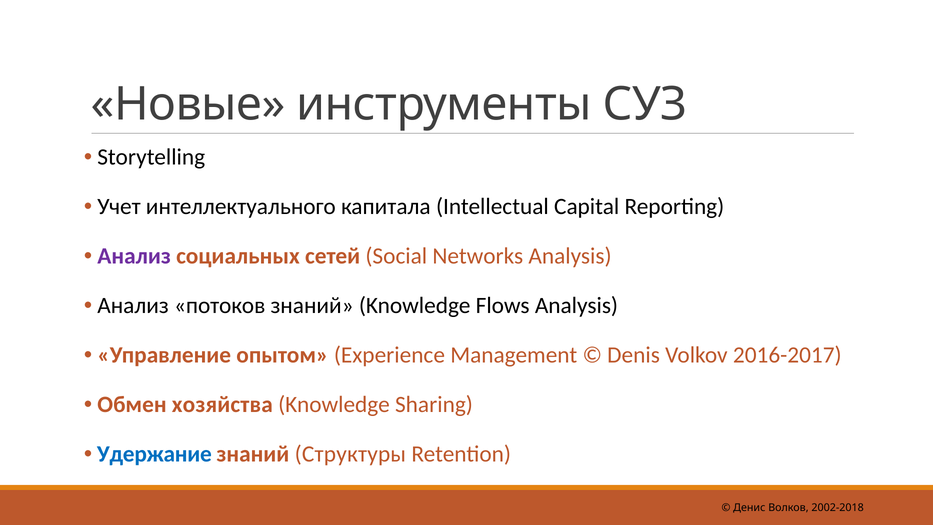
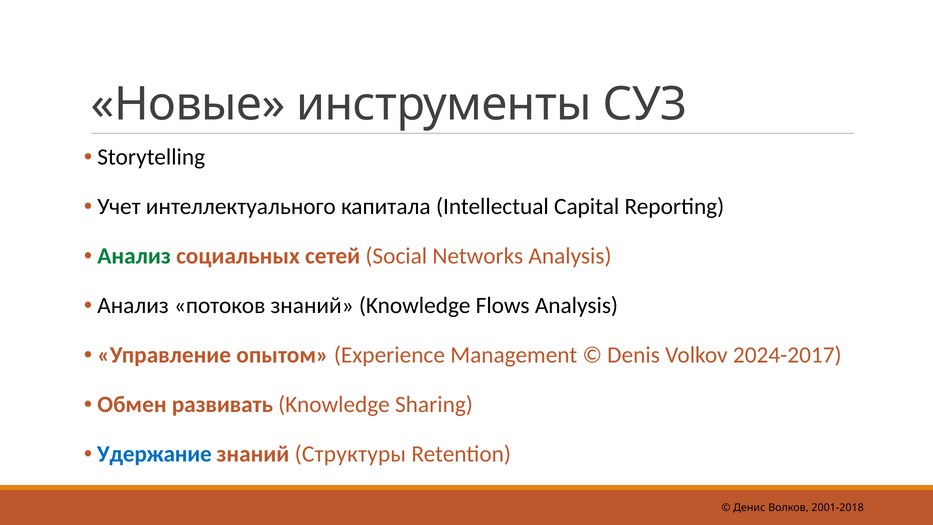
Анализ at (134, 256) colour: purple -> green
2016-2017: 2016-2017 -> 2024-2017
хозяйства: хозяйства -> развивать
2002-2018: 2002-2018 -> 2001-2018
